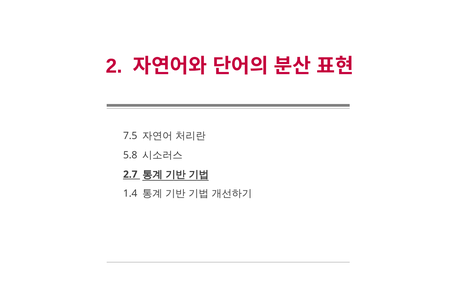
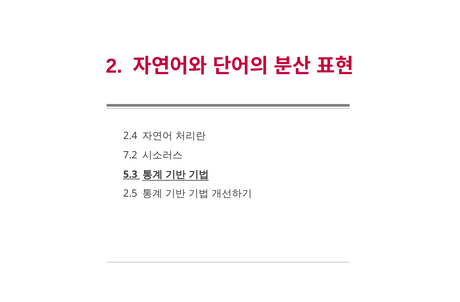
7.5: 7.5 -> 2.4
5.8: 5.8 -> 7.2
2.7: 2.7 -> 5.3
1.4: 1.4 -> 2.5
